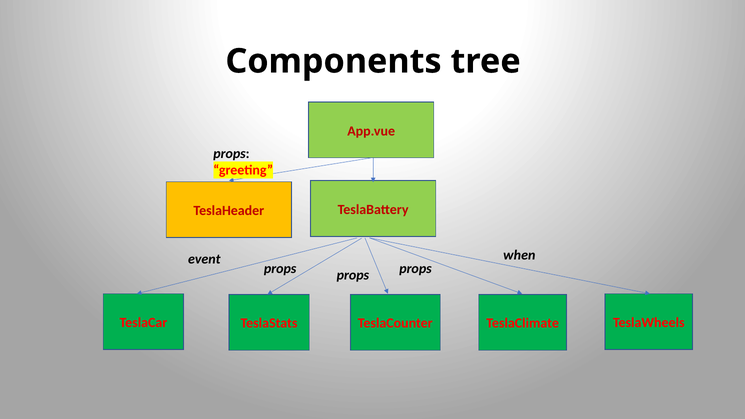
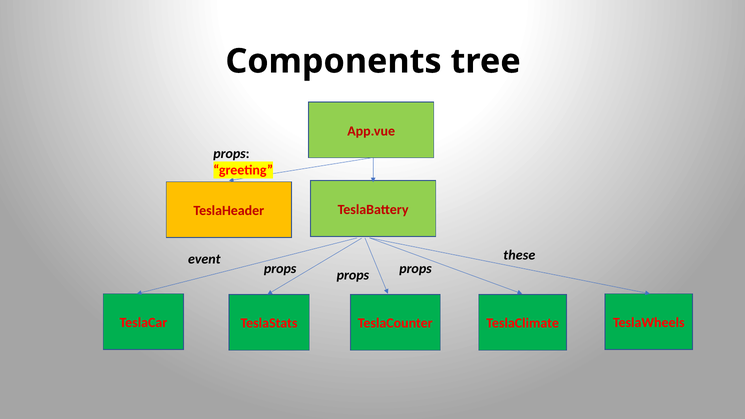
when: when -> these
